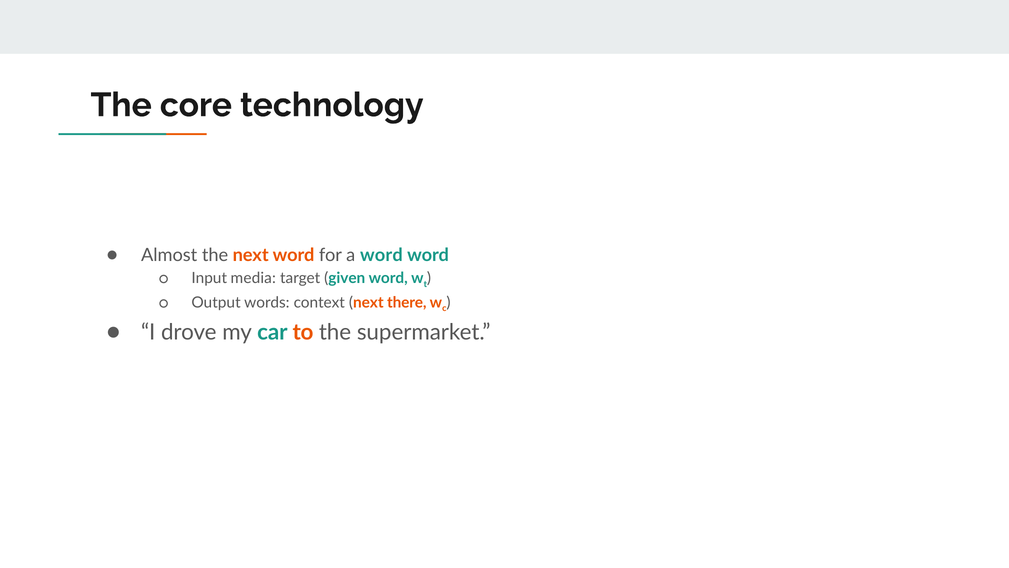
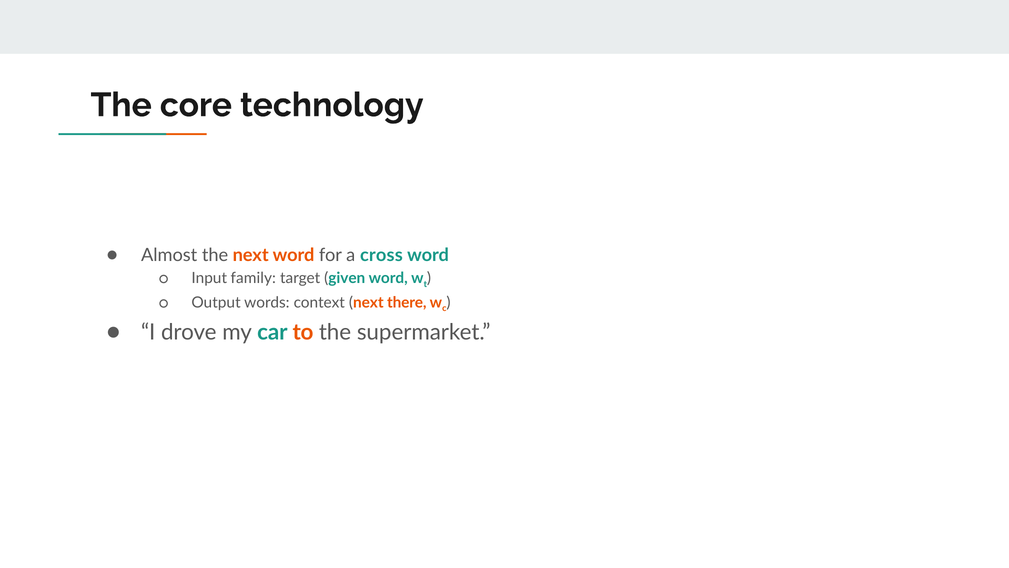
a word: word -> cross
media: media -> family
